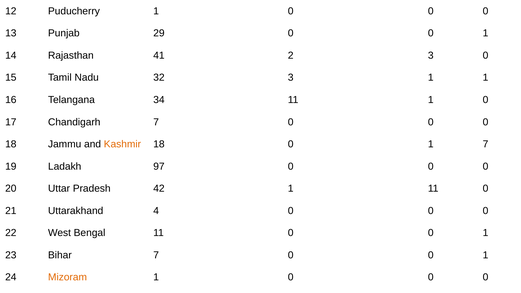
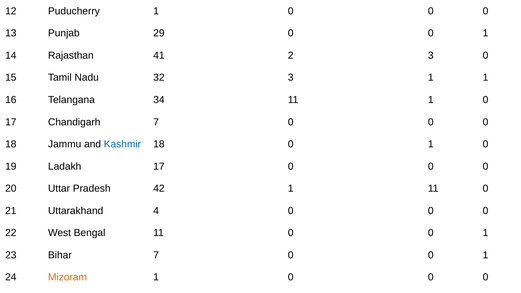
Kashmir colour: orange -> blue
0 1 7: 7 -> 0
Ladakh 97: 97 -> 17
